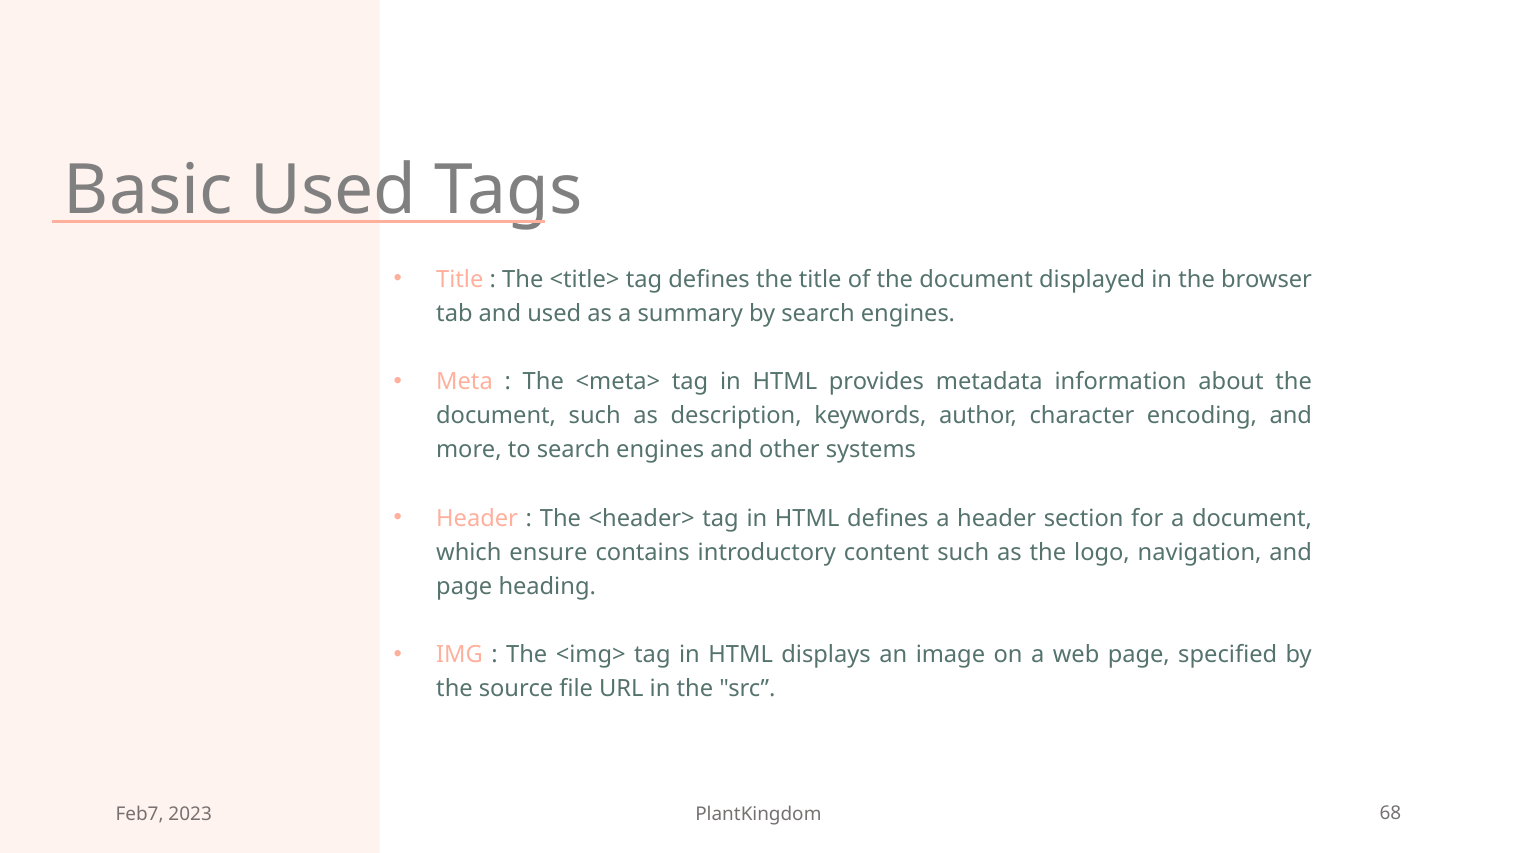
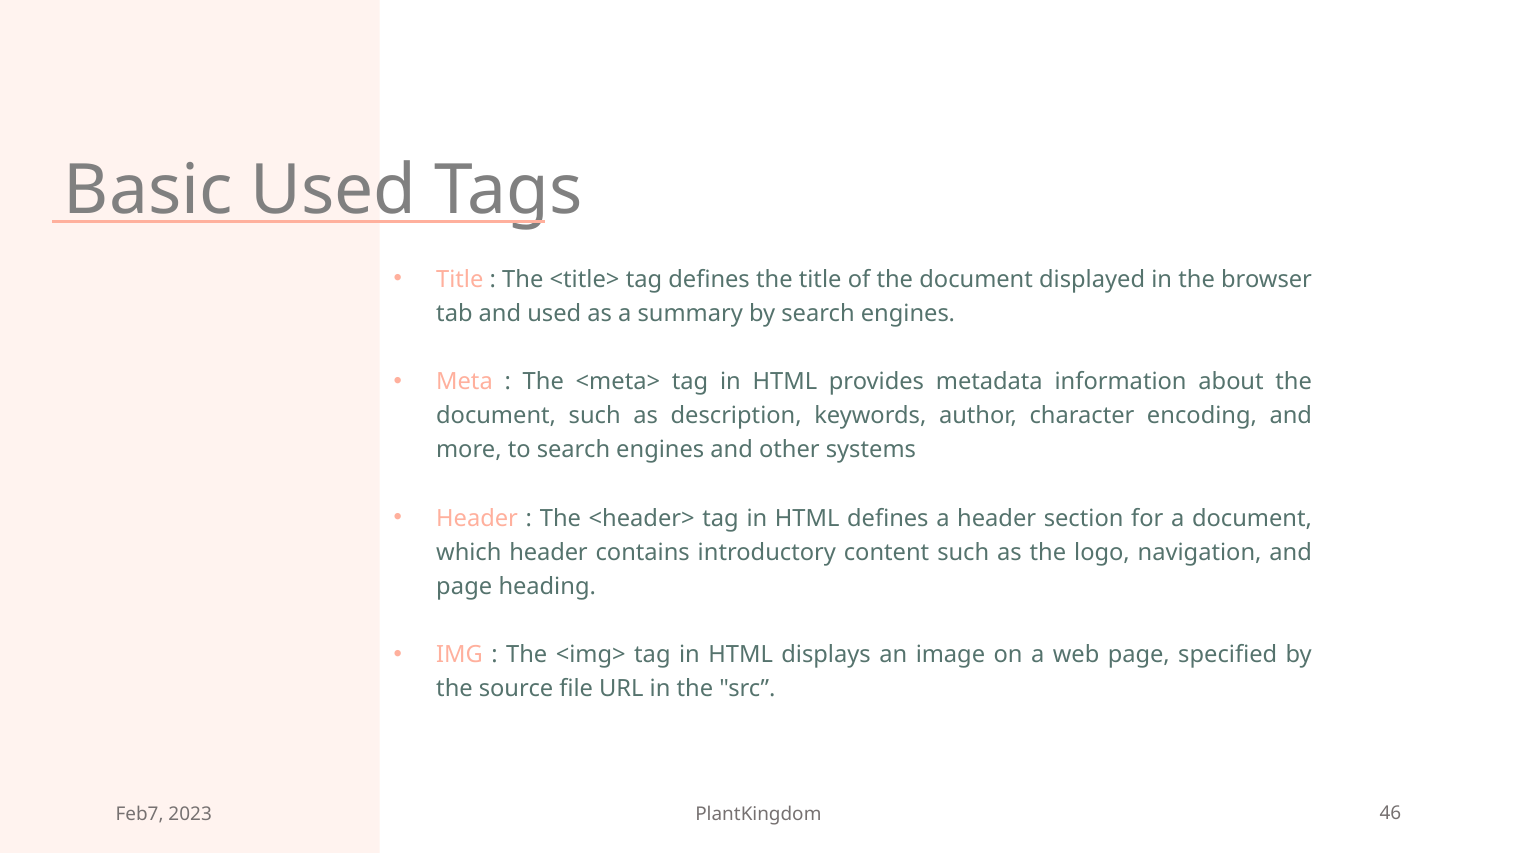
which ensure: ensure -> header
68: 68 -> 46
